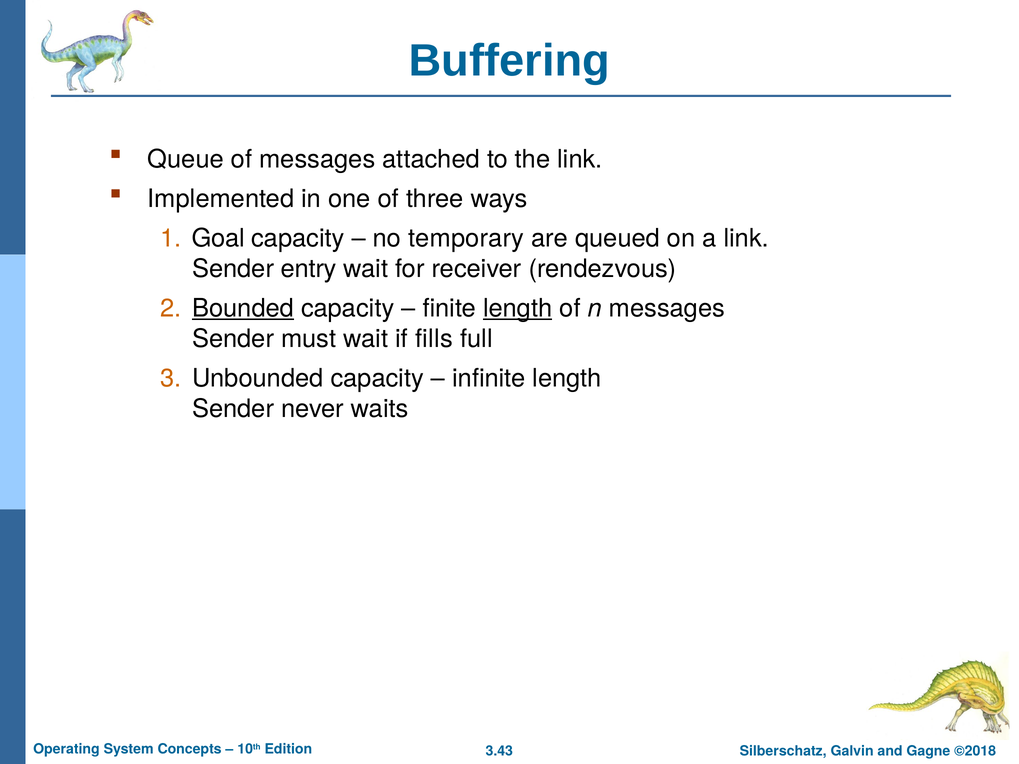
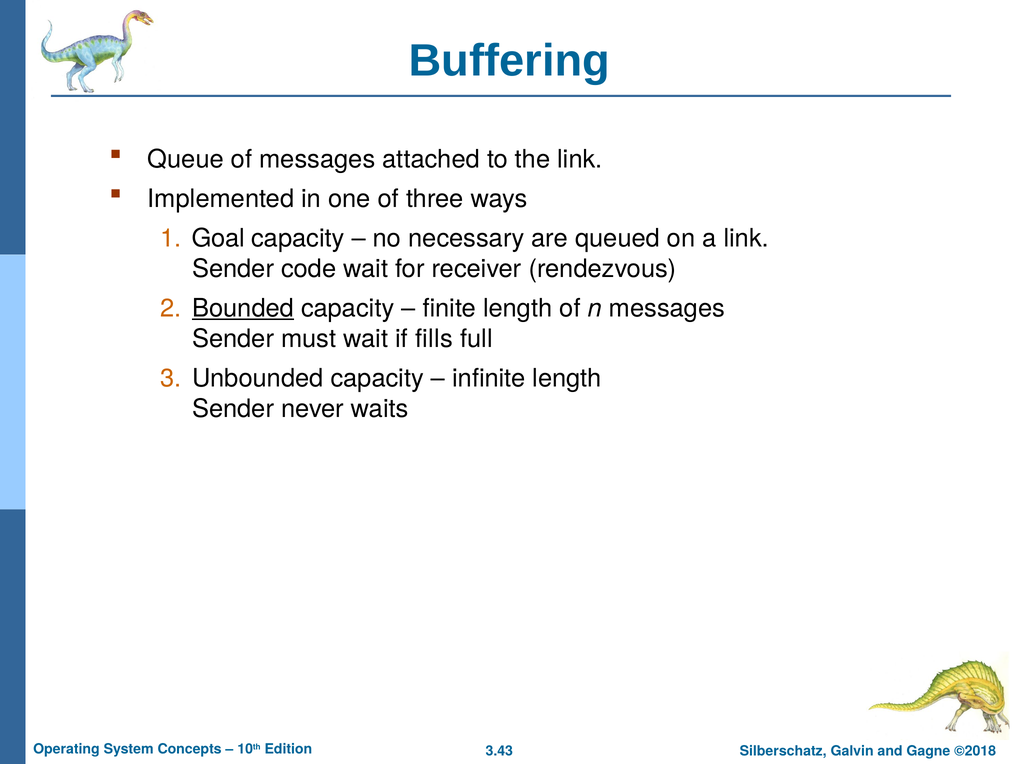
temporary: temporary -> necessary
entry: entry -> code
length at (518, 309) underline: present -> none
